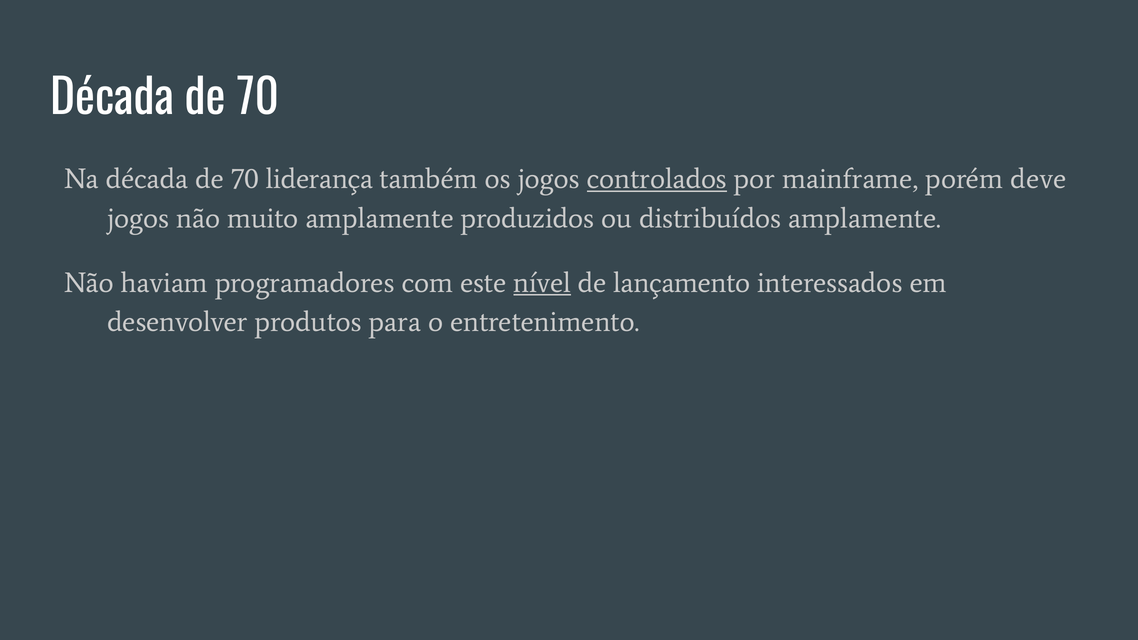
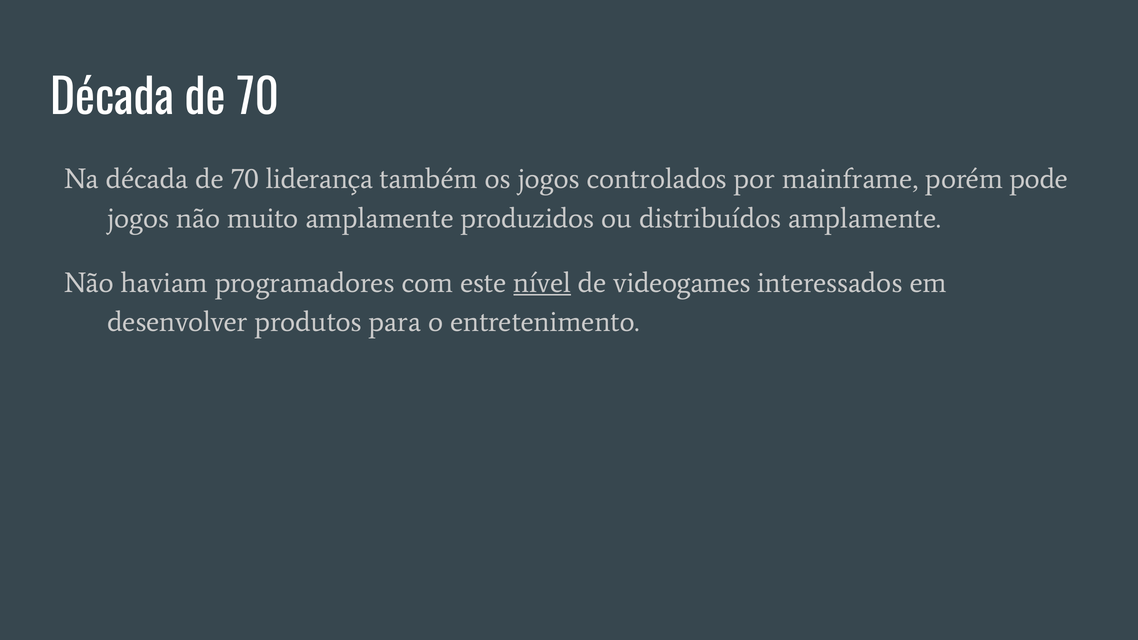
controlados underline: present -> none
deve: deve -> pode
lançamento: lançamento -> videogames
